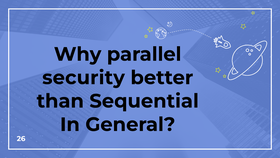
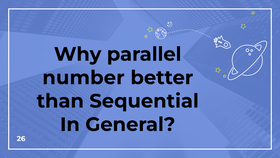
security: security -> number
